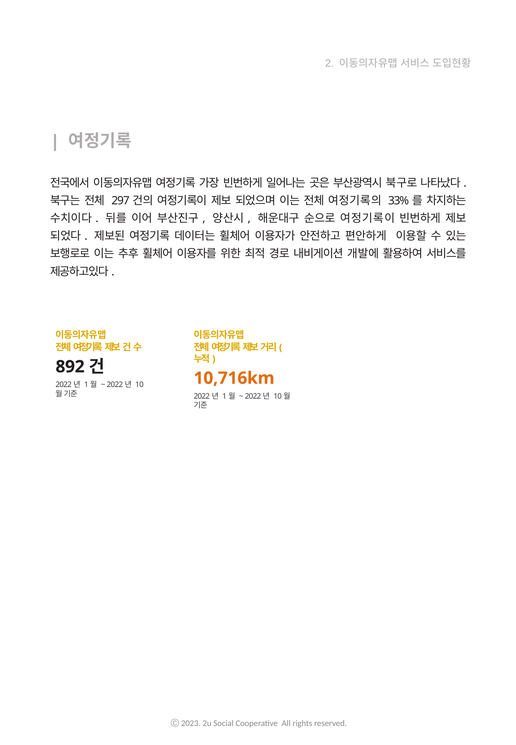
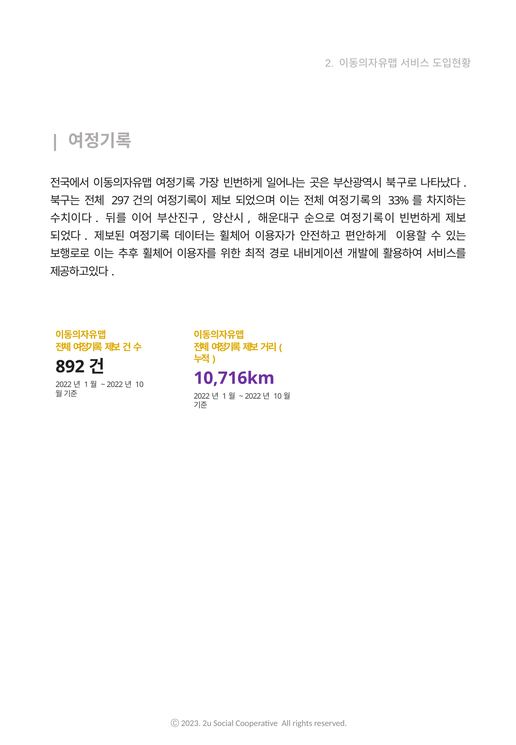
10,716km colour: orange -> purple
